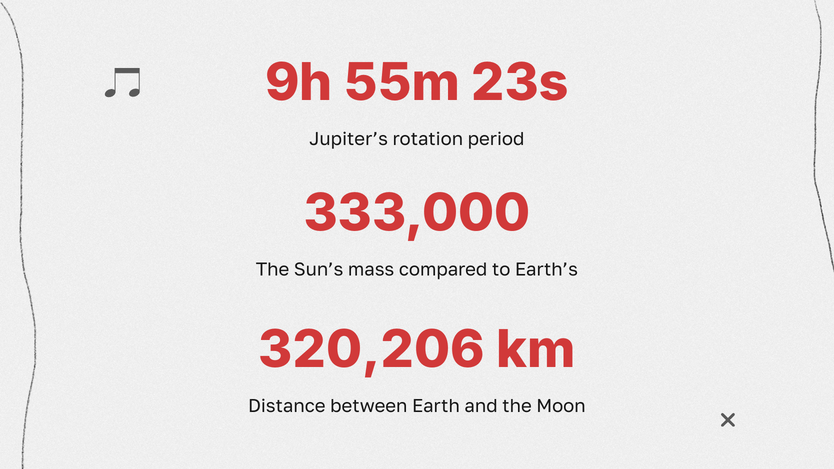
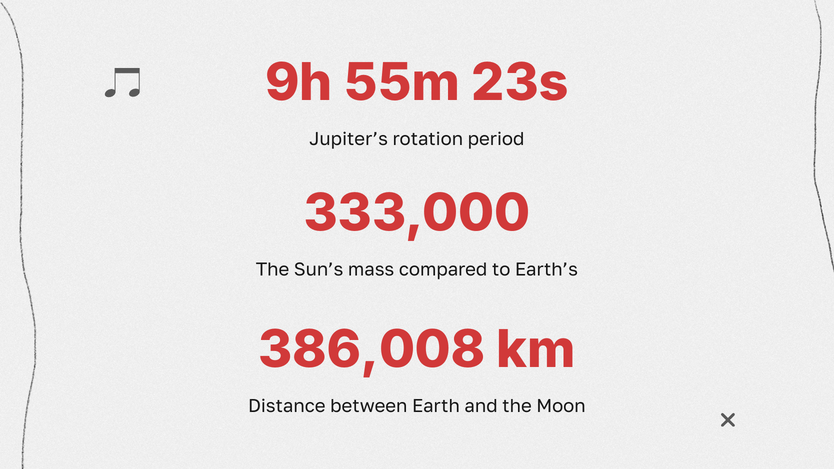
320,206: 320,206 -> 386,008
